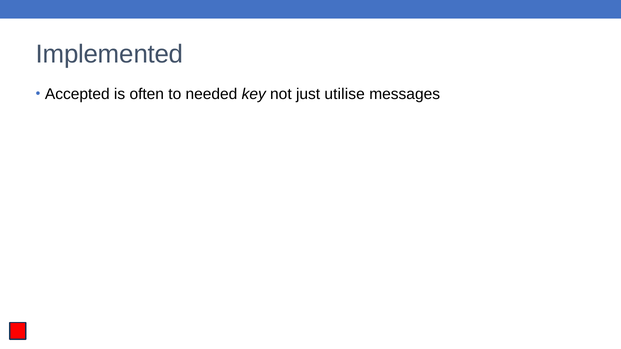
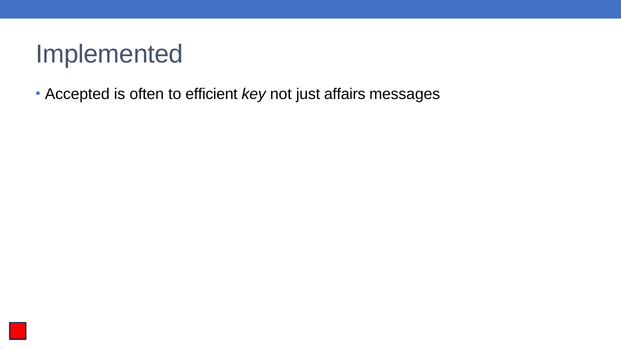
needed: needed -> efficient
utilise: utilise -> affairs
